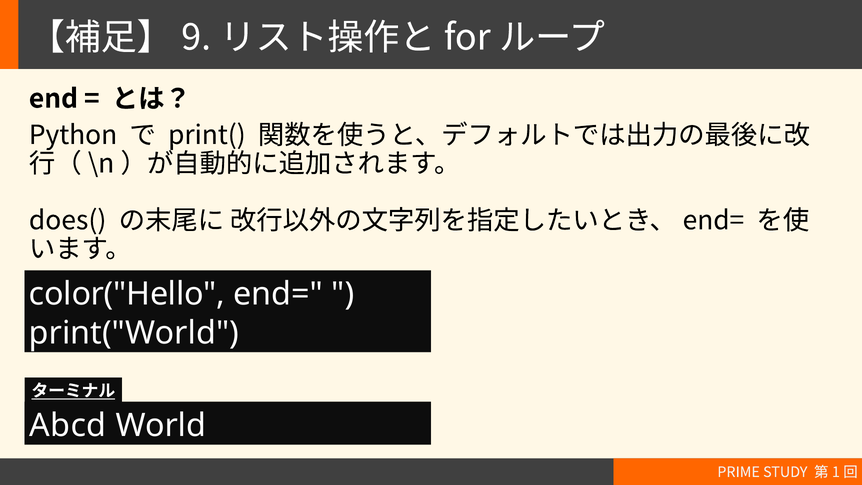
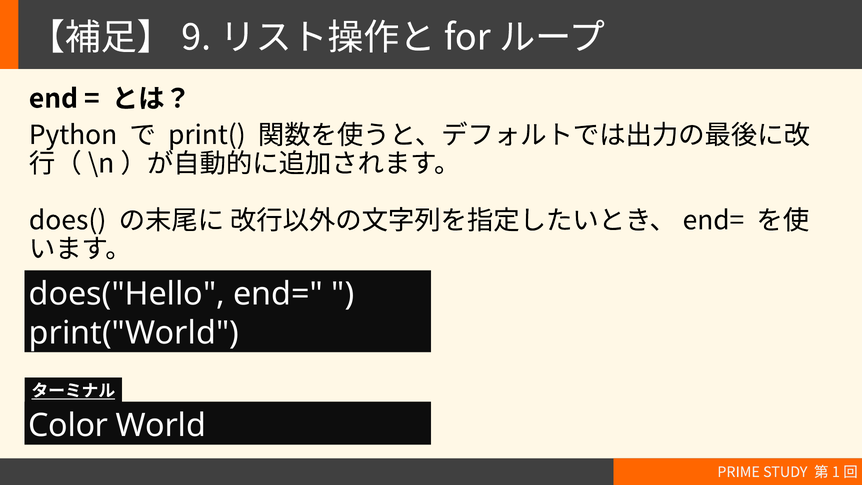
color("Hello: color("Hello -> does("Hello
Abcd: Abcd -> Color
